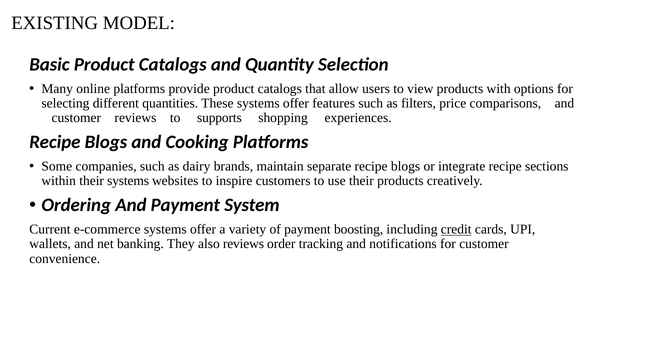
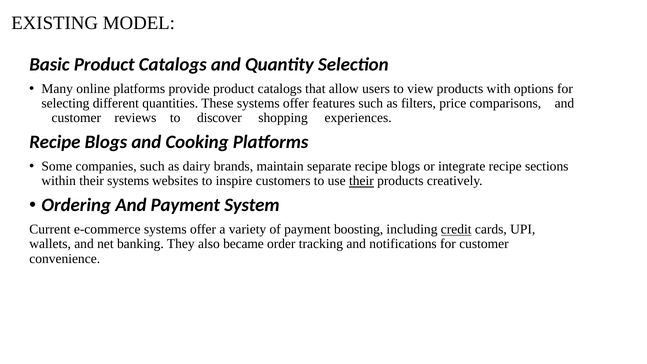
supports: supports -> discover
their at (361, 181) underline: none -> present
also reviews: reviews -> became
